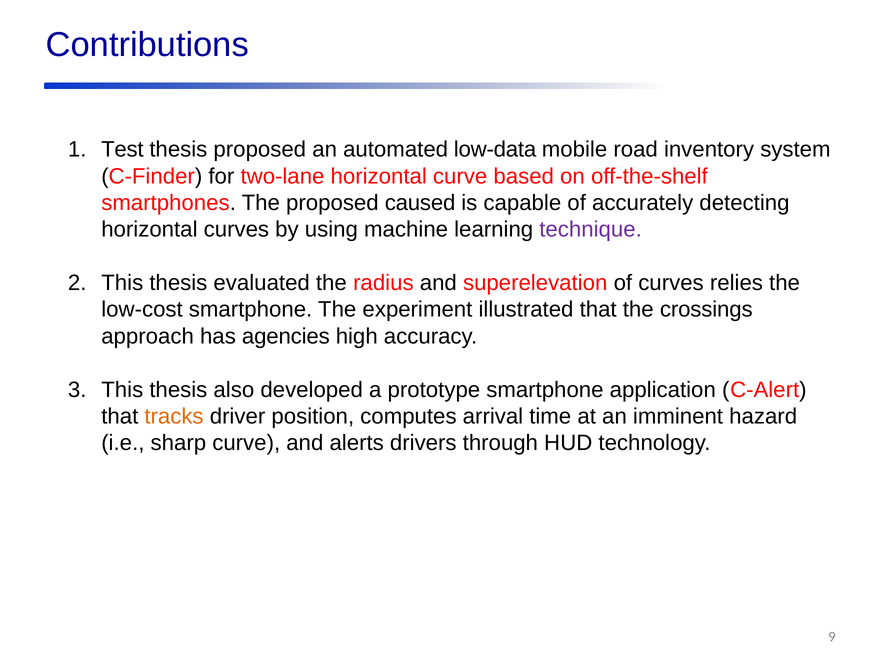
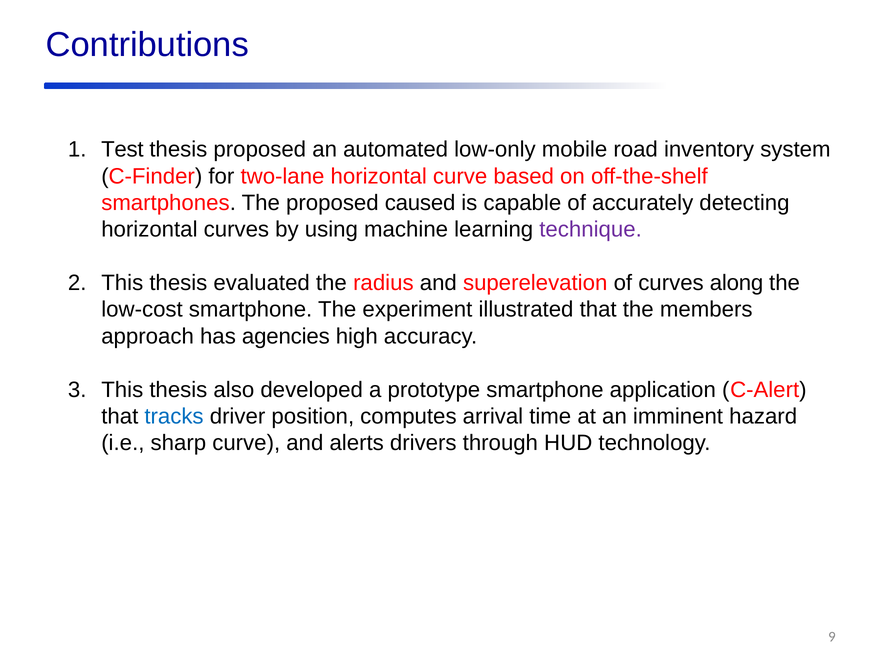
low-data: low-data -> low-only
relies: relies -> along
crossings: crossings -> members
tracks colour: orange -> blue
